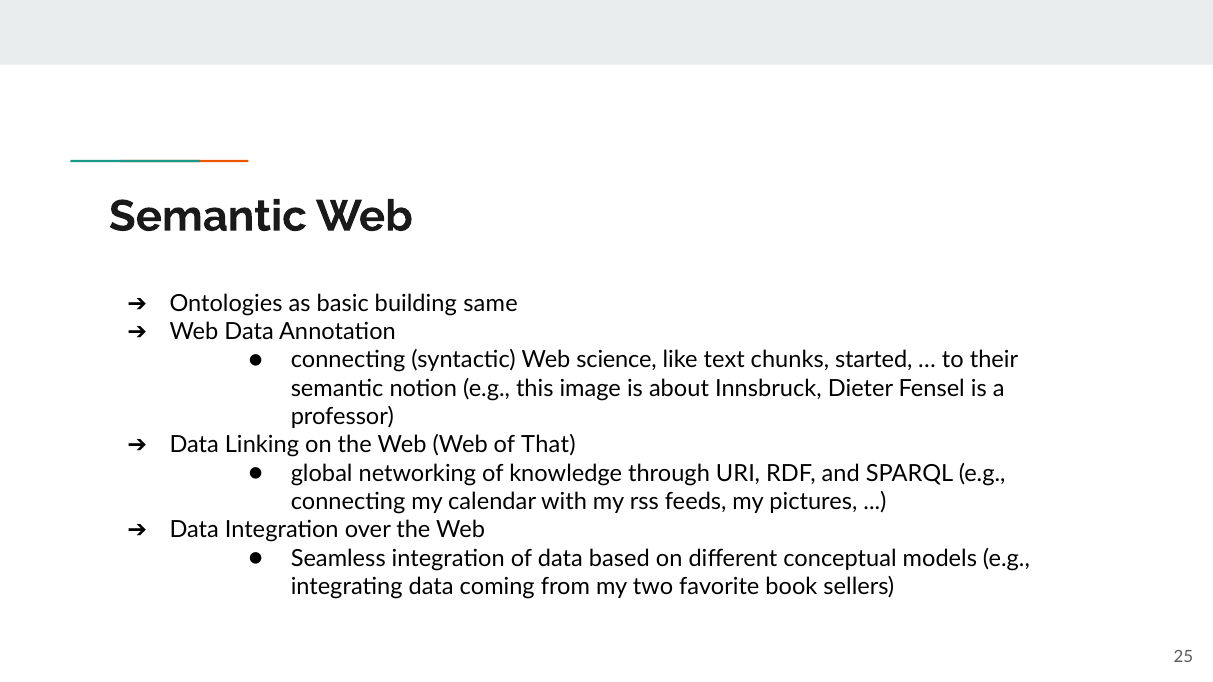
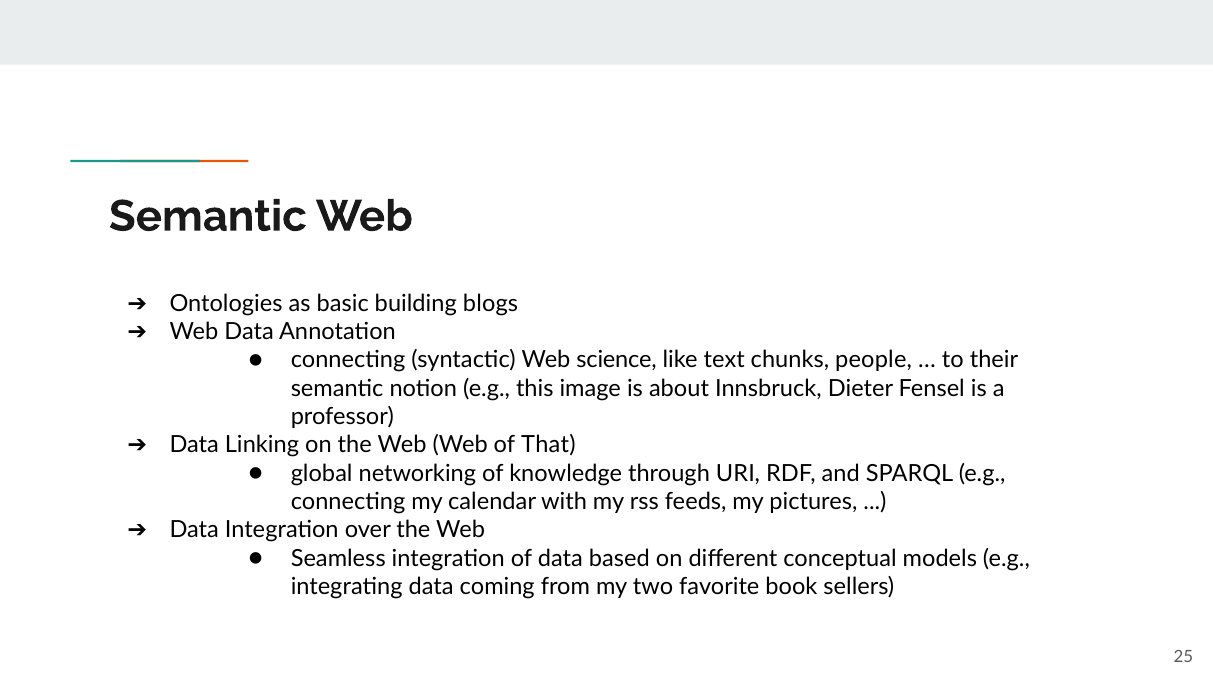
same: same -> blogs
started: started -> people
